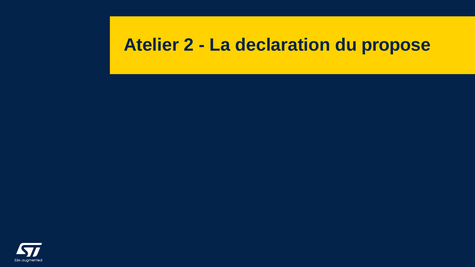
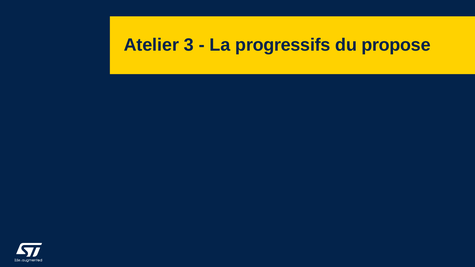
2: 2 -> 3
declaration: declaration -> progressifs
